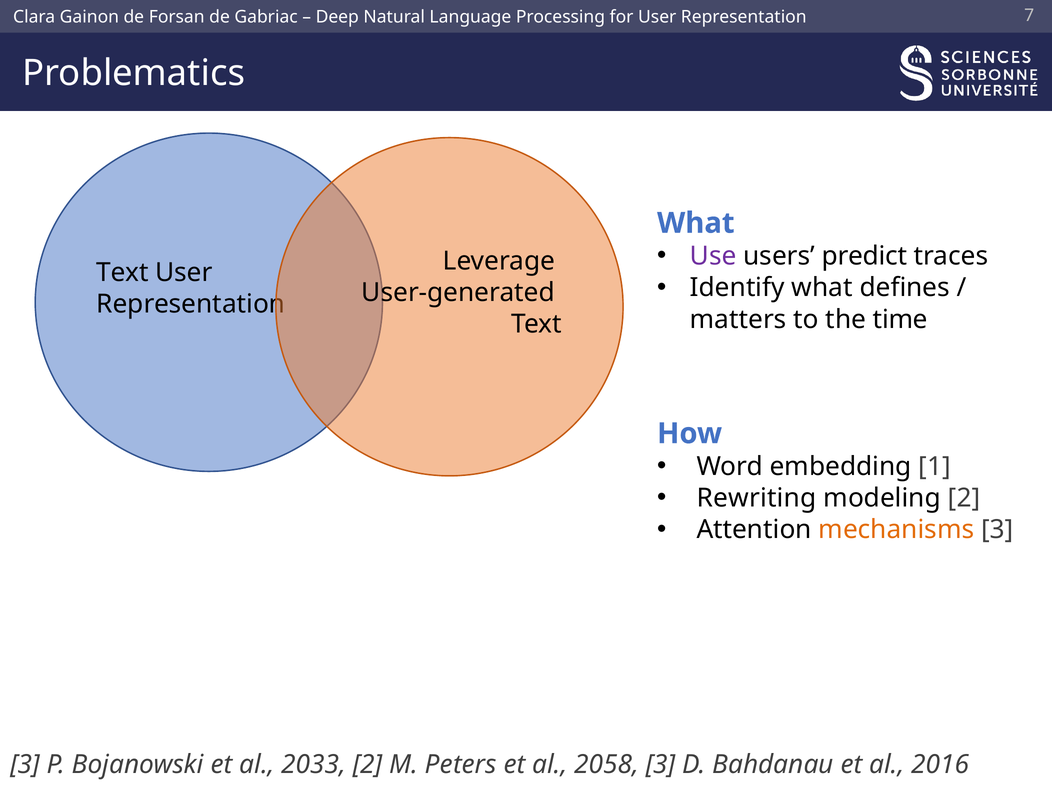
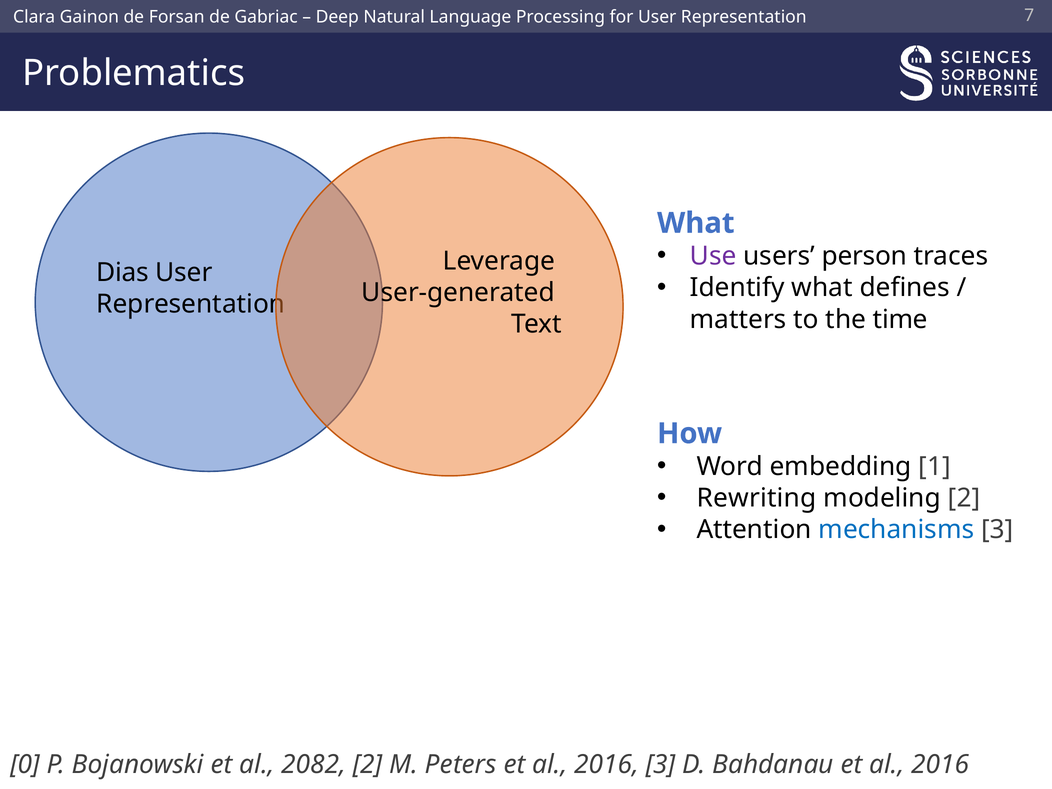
predict: predict -> person
Text at (123, 273): Text -> Dias
mechanisms colour: orange -> blue
3 at (25, 765): 3 -> 0
2033: 2033 -> 2082
Peters et al 2058: 2058 -> 2016
